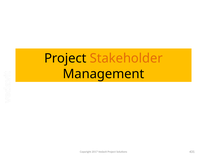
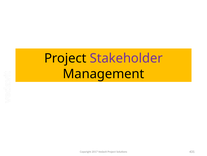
Stakeholder colour: orange -> purple
